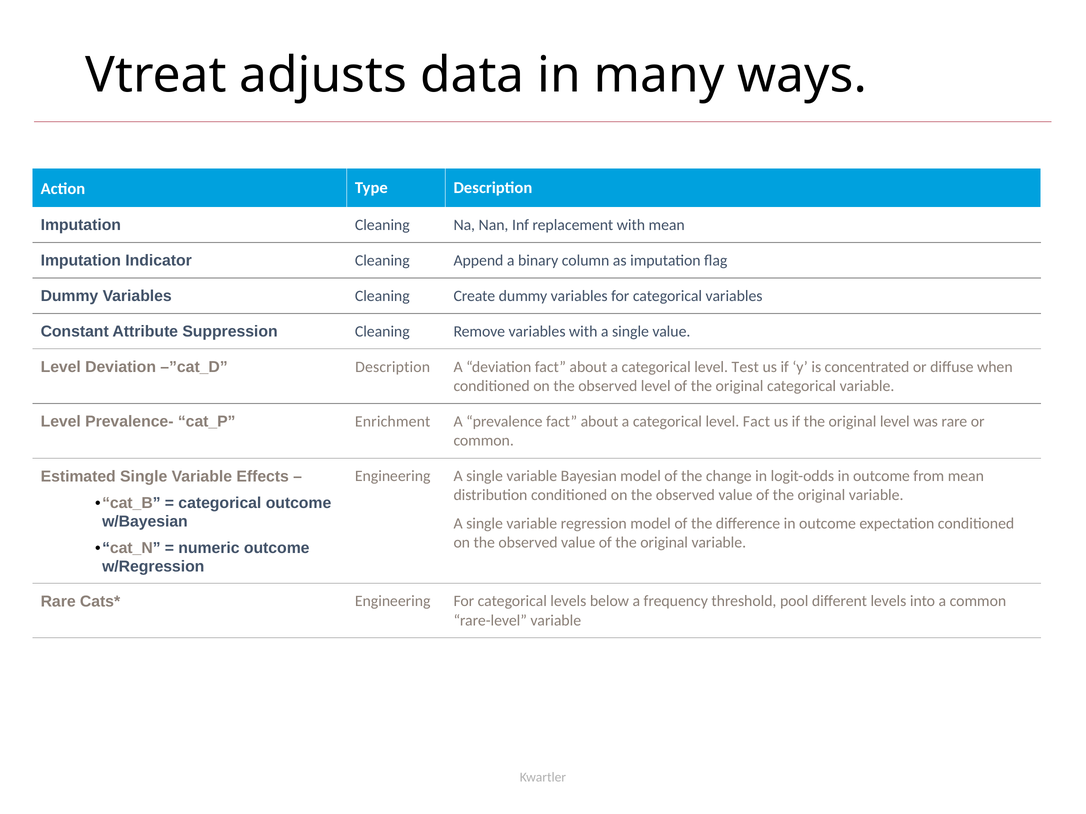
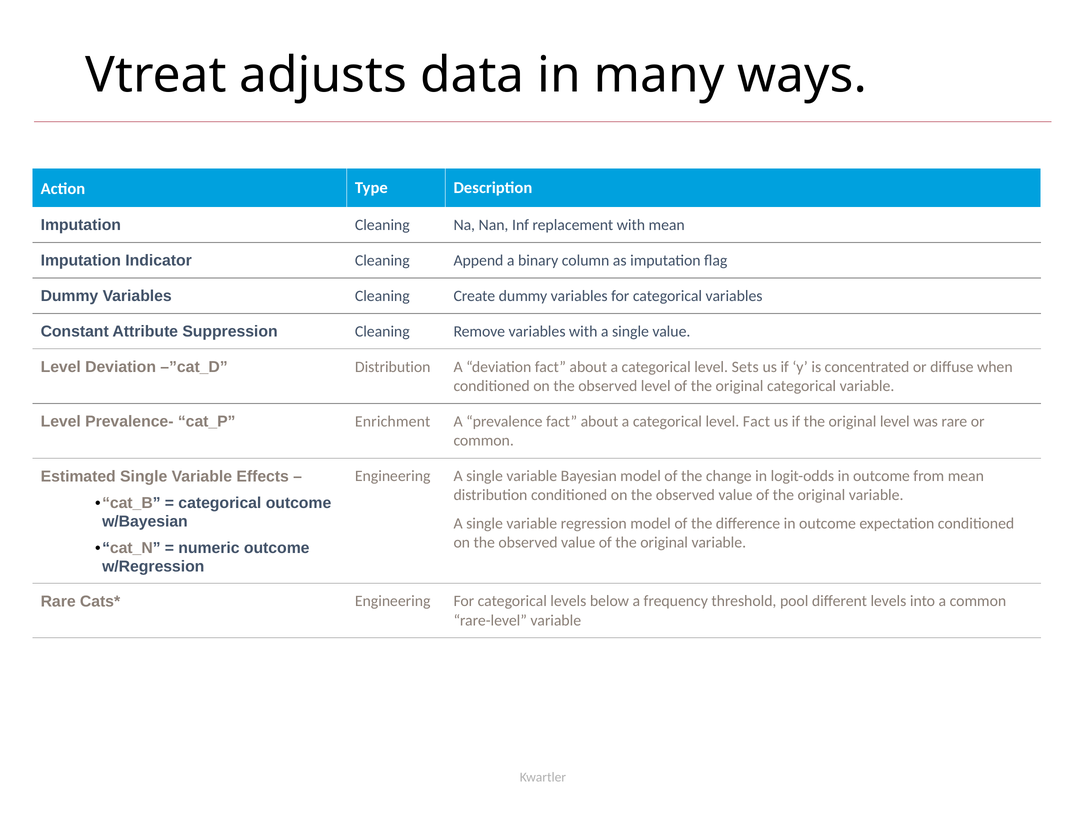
Description at (393, 367): Description -> Distribution
Test: Test -> Sets
